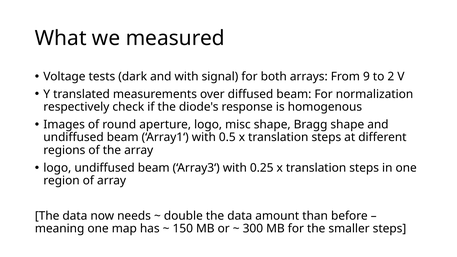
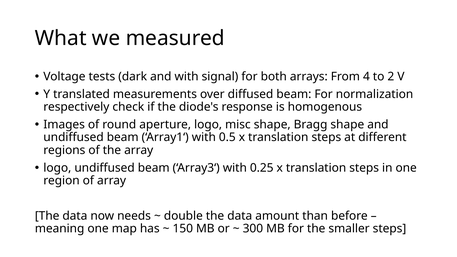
9: 9 -> 4
